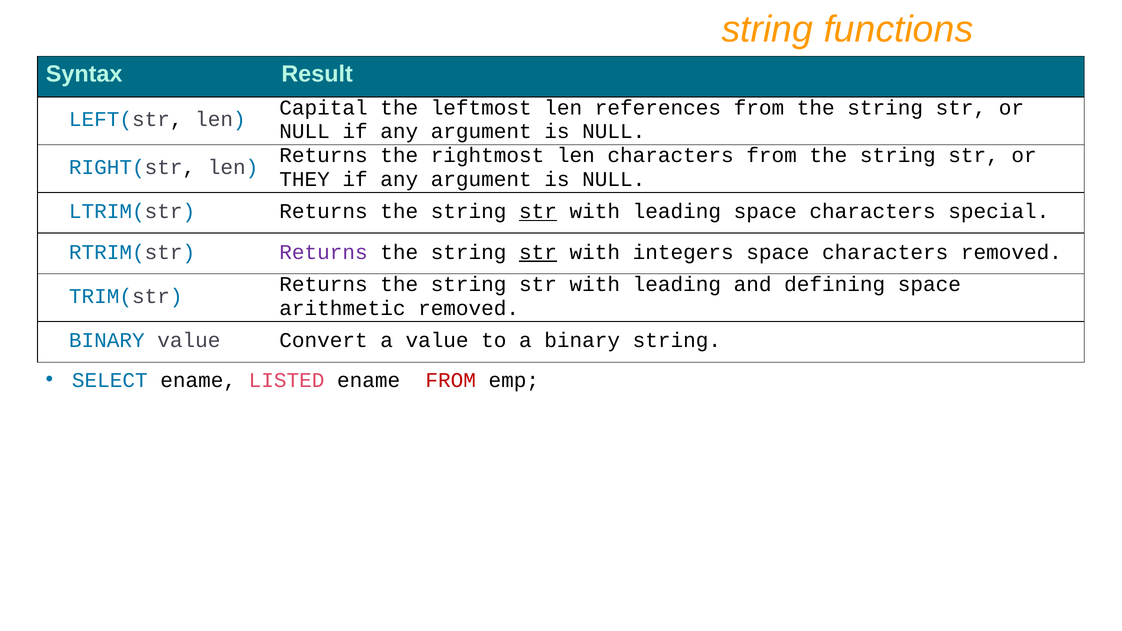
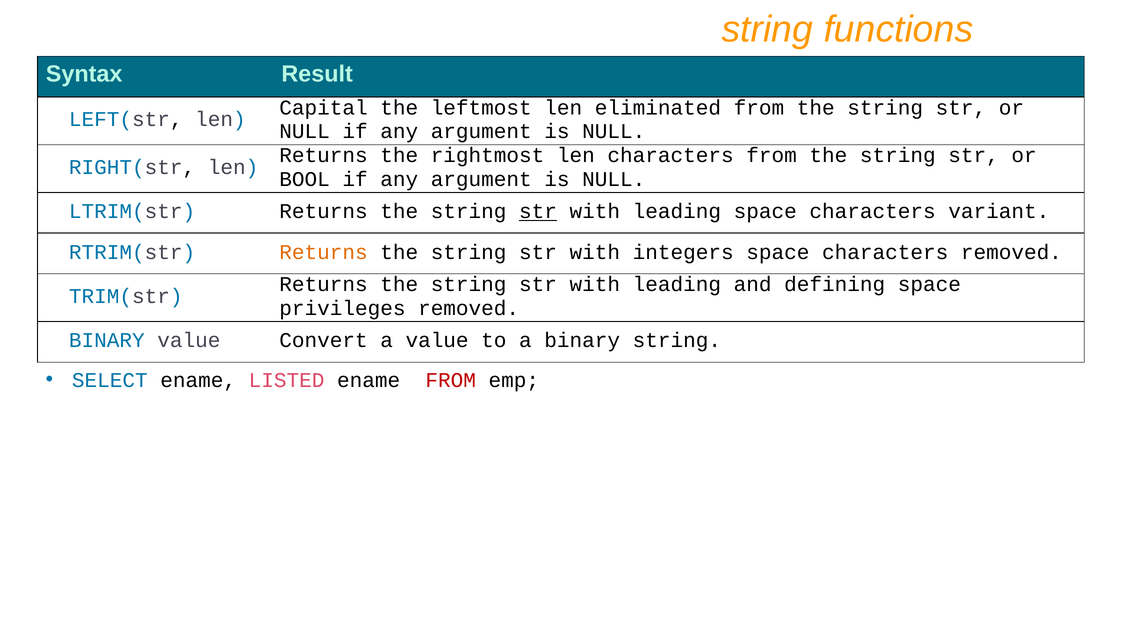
references: references -> eliminated
THEY: THEY -> BOOL
special: special -> variant
Returns at (323, 252) colour: purple -> orange
str at (538, 252) underline: present -> none
arithmetic: arithmetic -> privileges
